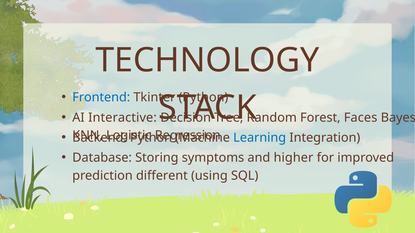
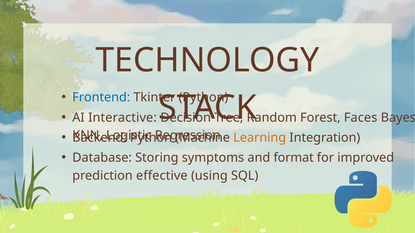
Learning colour: blue -> orange
higher: higher -> format
different: different -> effective
